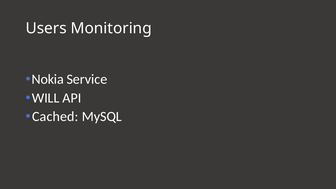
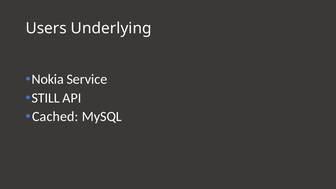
Monitoring: Monitoring -> Underlying
WILL: WILL -> STILL
